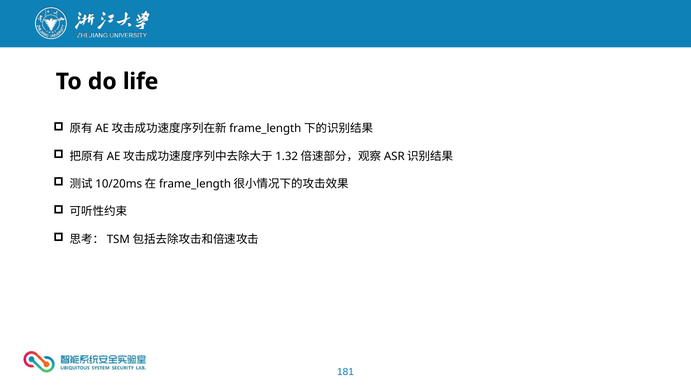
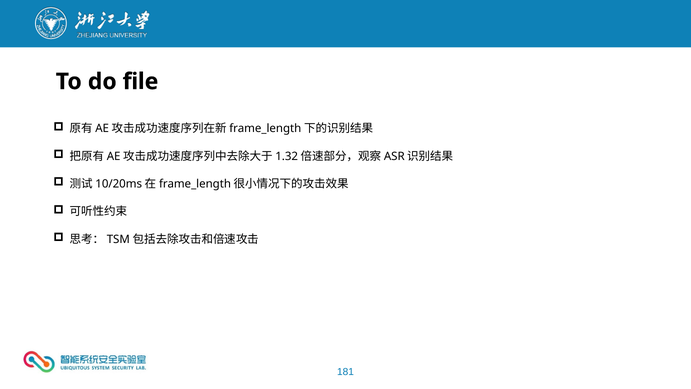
life: life -> file
